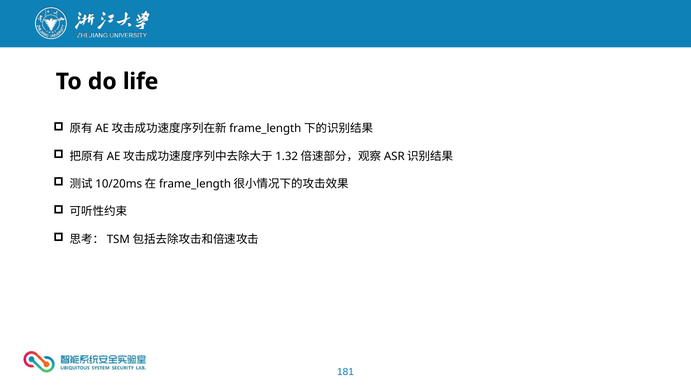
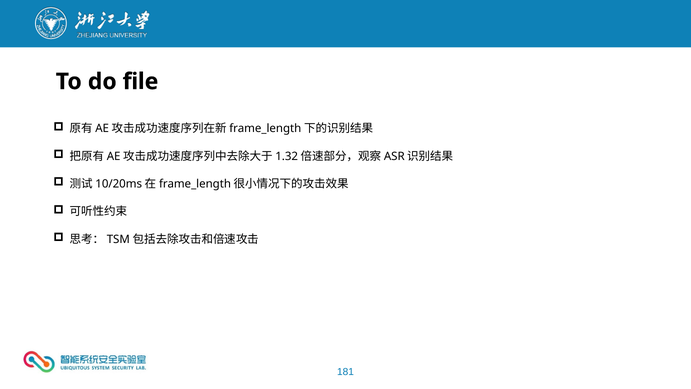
life: life -> file
